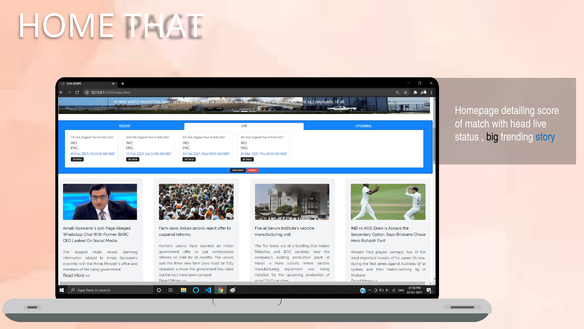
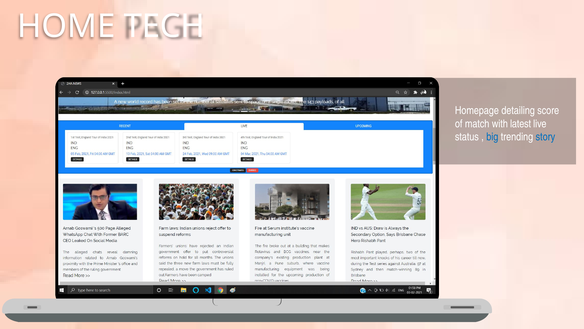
THAT: THAT -> TECH
head: head -> latest
big colour: black -> blue
